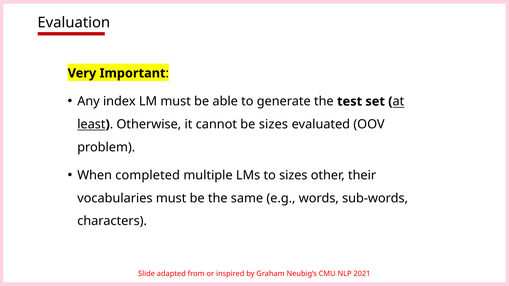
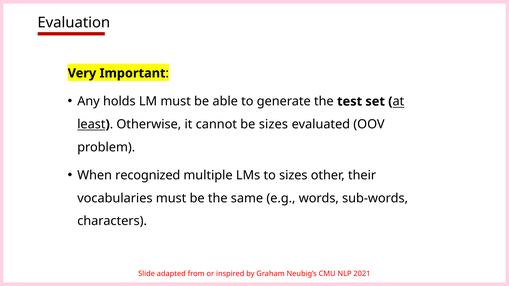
index: index -> holds
completed: completed -> recognized
